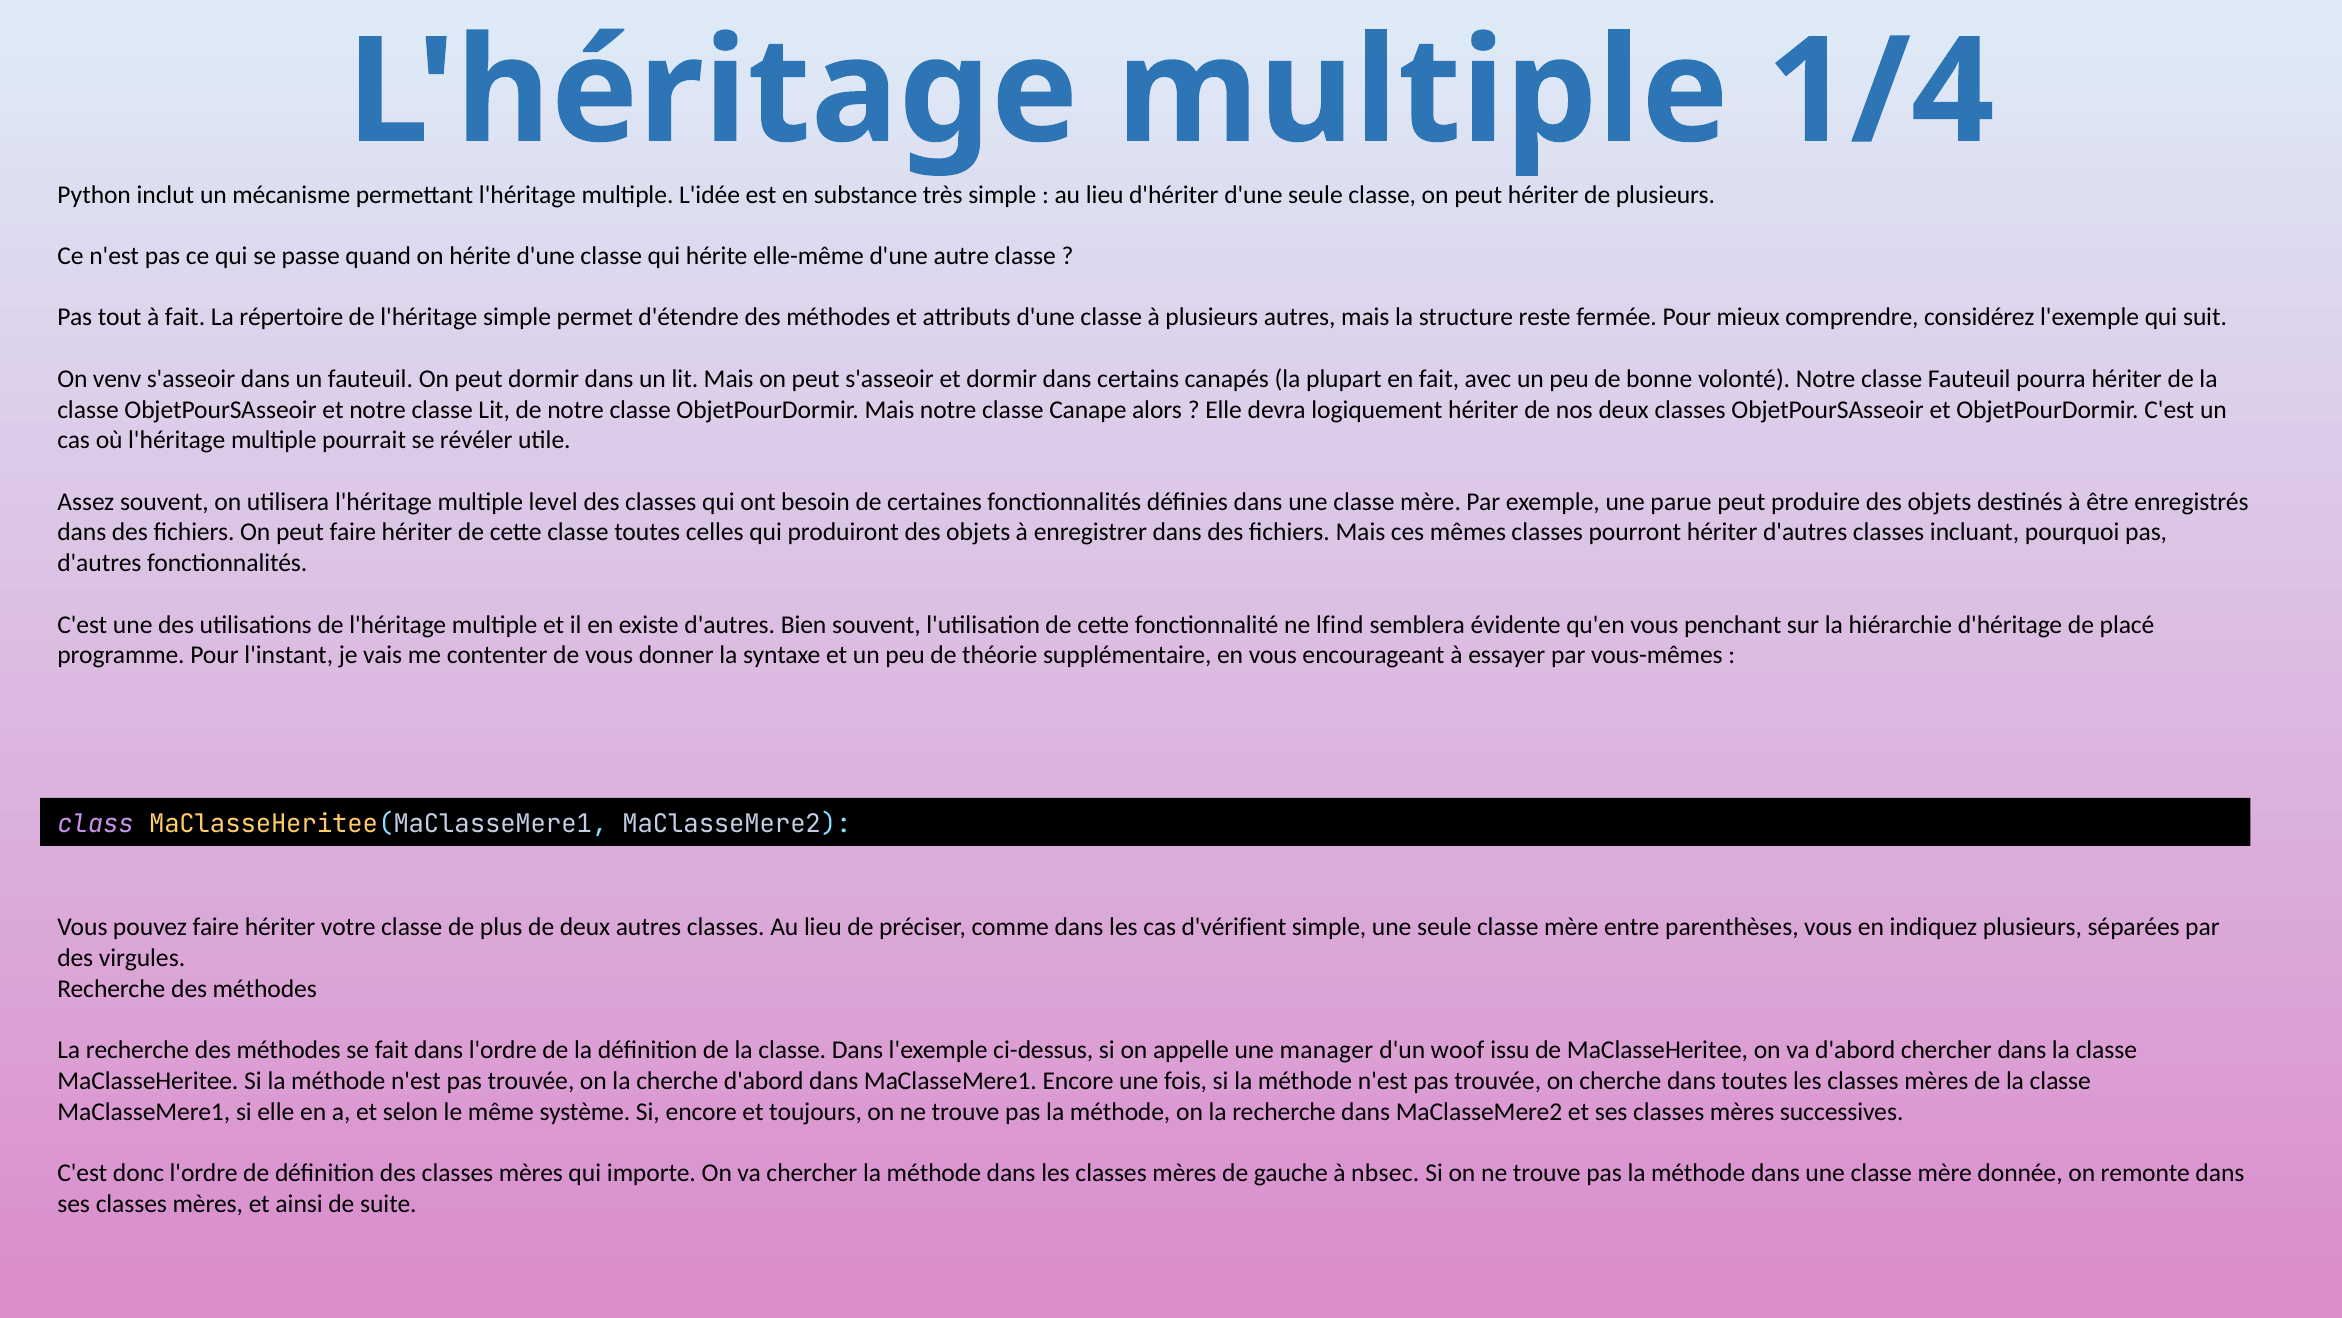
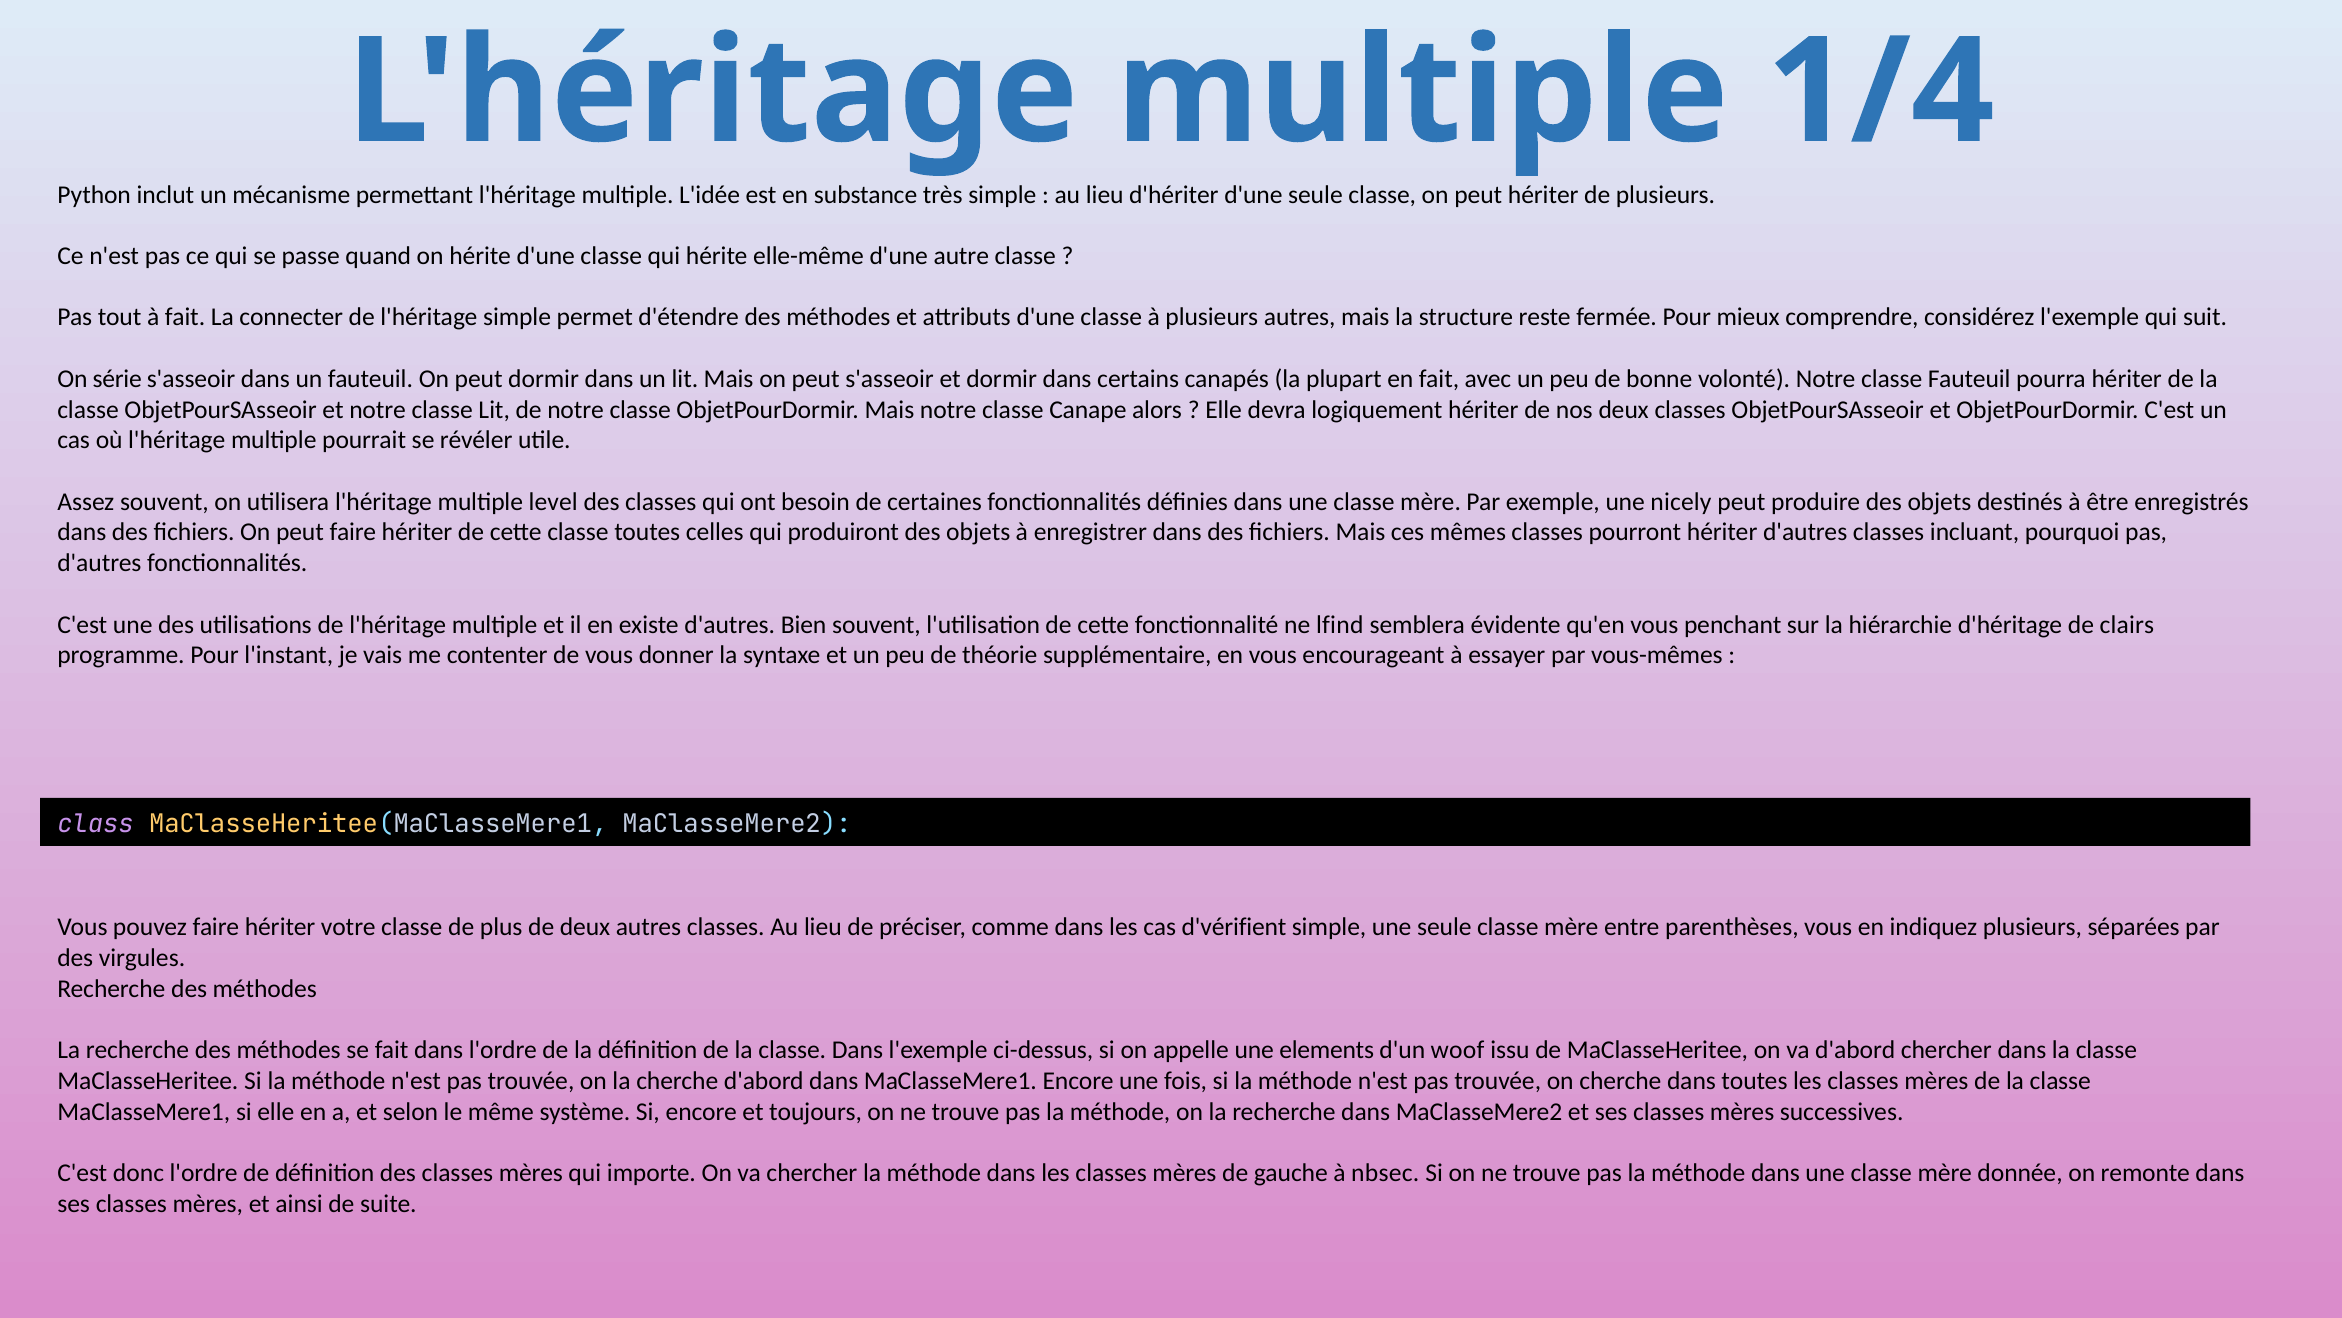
répertoire: répertoire -> connecter
venv: venv -> série
parue: parue -> nicely
placé: placé -> clairs
manager: manager -> elements
